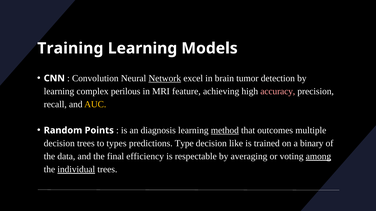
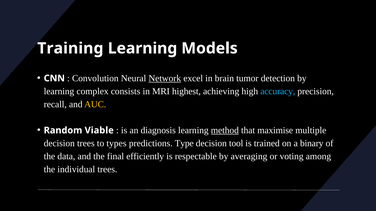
perilous: perilous -> consists
feature: feature -> highest
accuracy colour: pink -> light blue
Points: Points -> Viable
outcomes: outcomes -> maximise
like: like -> tool
efficiency: efficiency -> efficiently
among underline: present -> none
individual underline: present -> none
